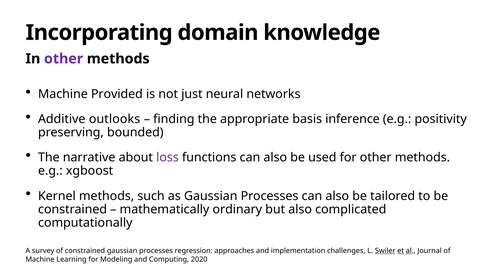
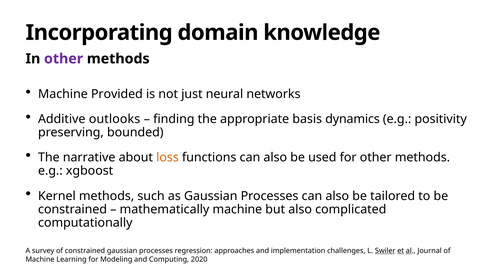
inference: inference -> dynamics
loss colour: purple -> orange
mathematically ordinary: ordinary -> machine
